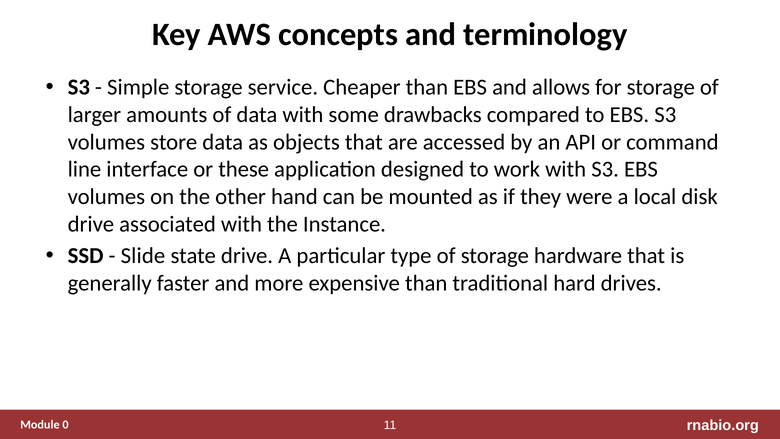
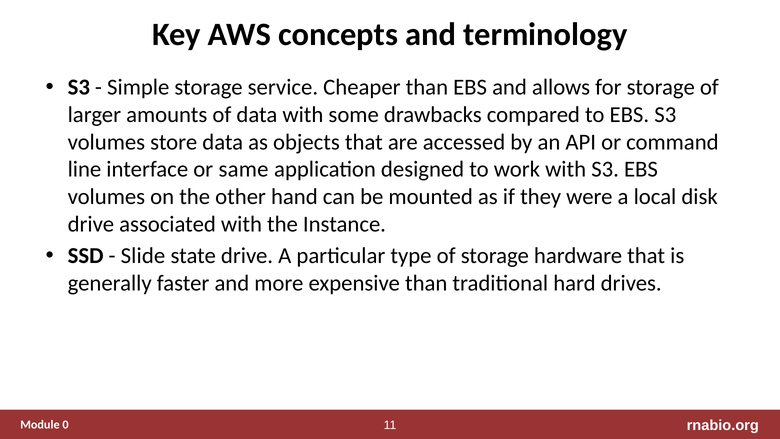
these: these -> same
